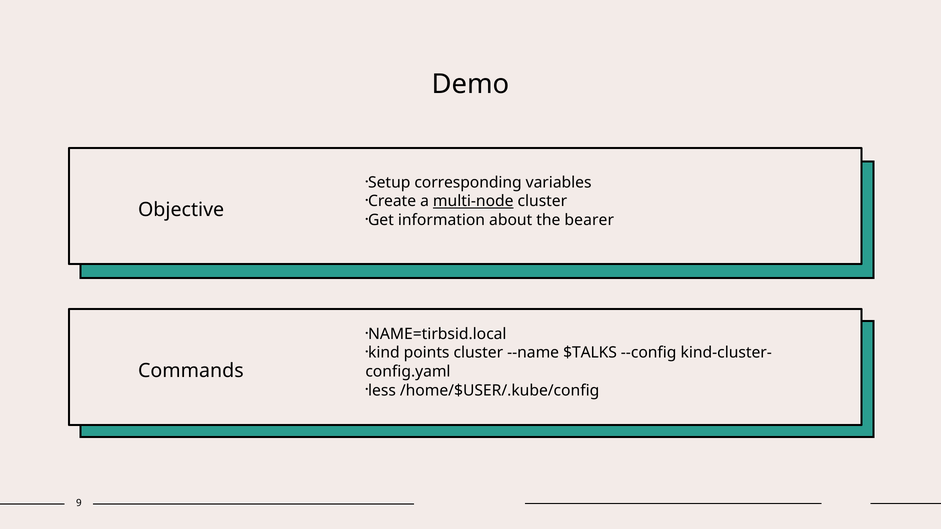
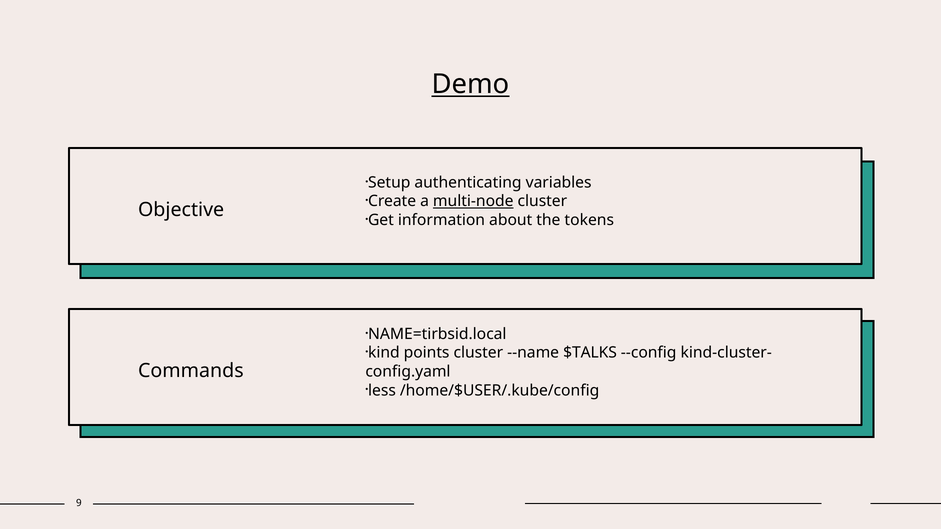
Demo underline: none -> present
corresponding: corresponding -> authenticating
bearer: bearer -> tokens
